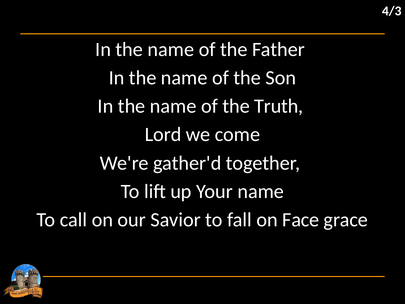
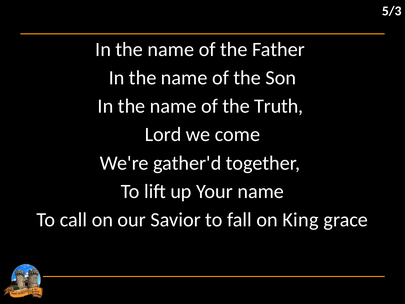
4/3: 4/3 -> 5/3
Face: Face -> King
